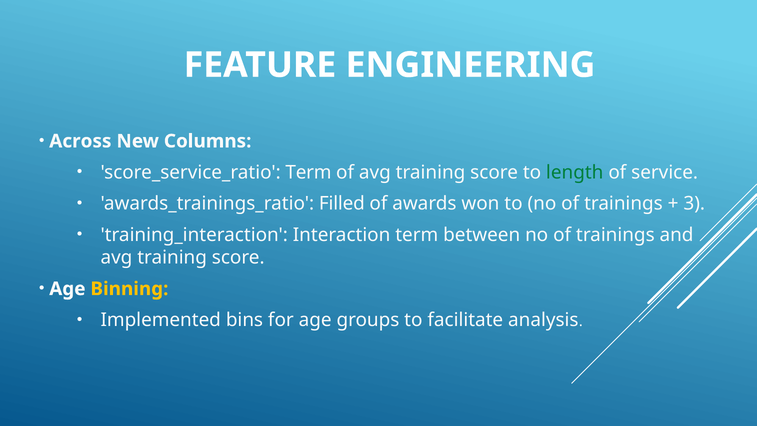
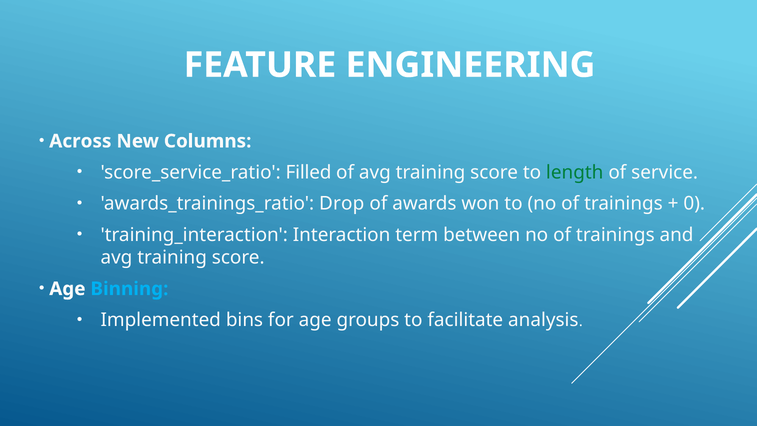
score_service_ratio Term: Term -> Filled
Filled: Filled -> Drop
3: 3 -> 0
Binning colour: yellow -> light blue
